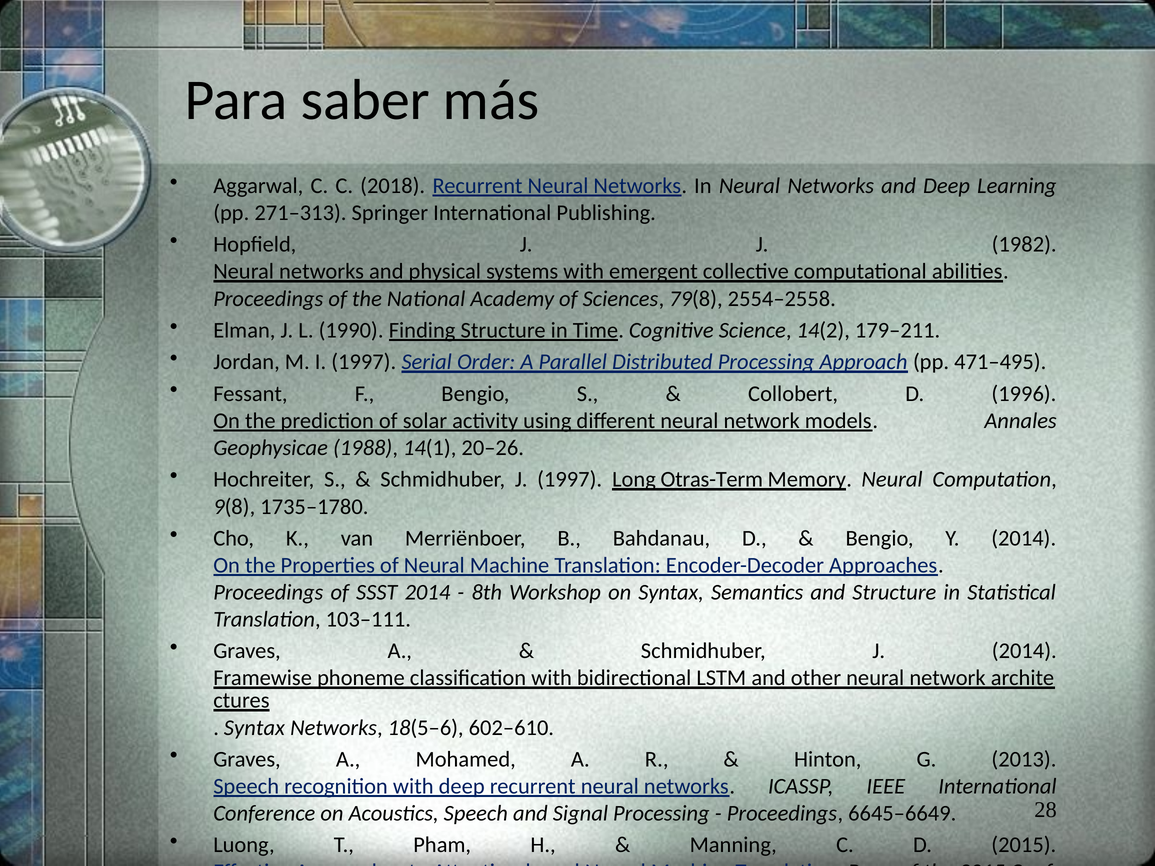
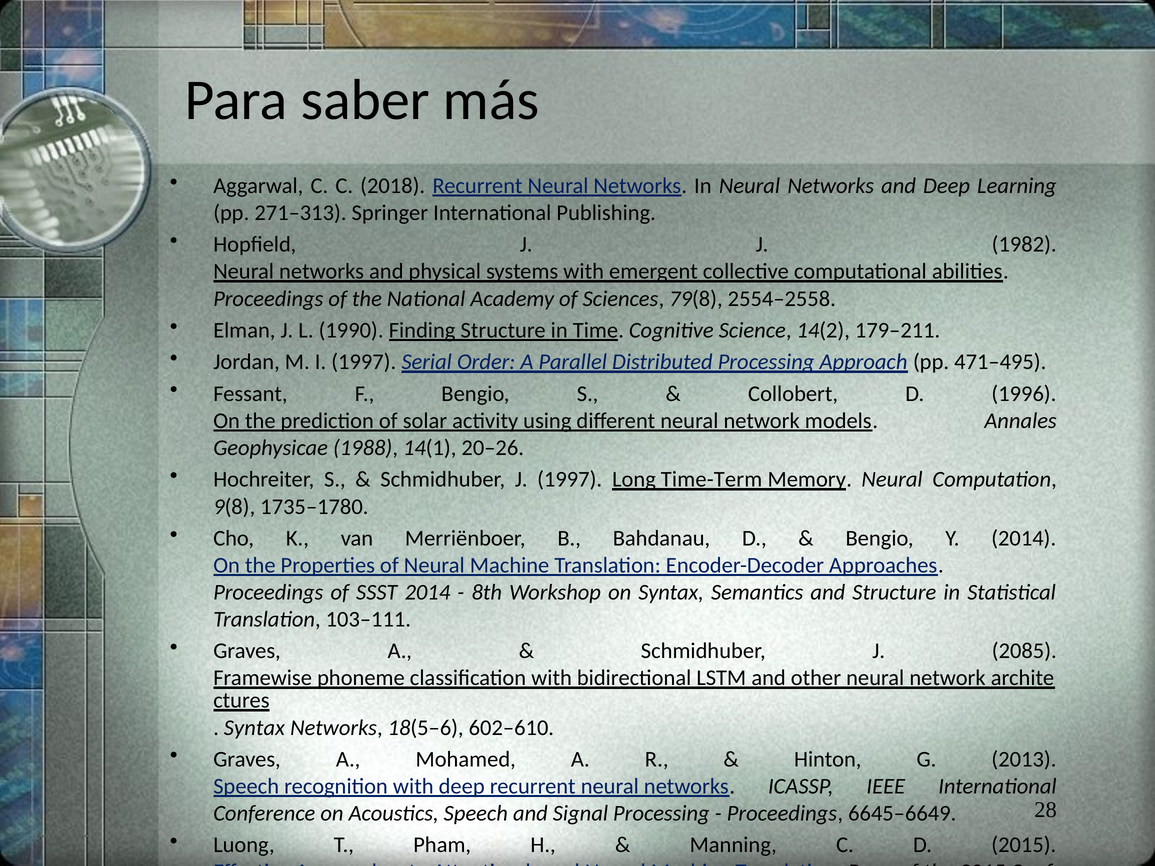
Otras-Term: Otras-Term -> Time-Term
J 2014: 2014 -> 2085
